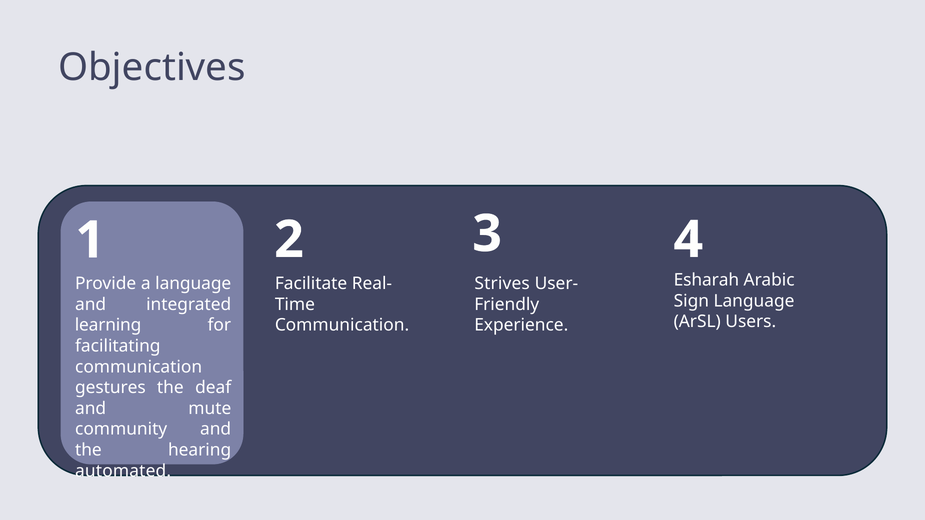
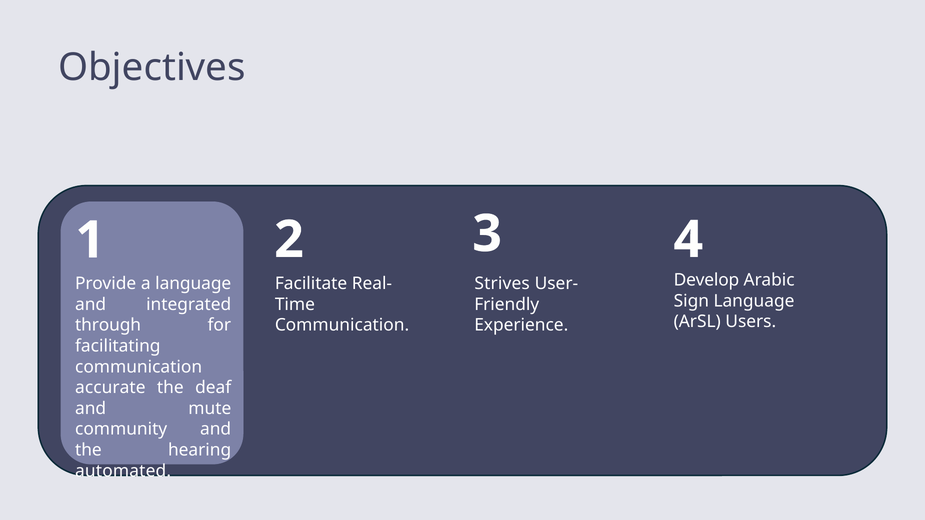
Esharah: Esharah -> Develop
learning: learning -> through
gestures: gestures -> accurate
